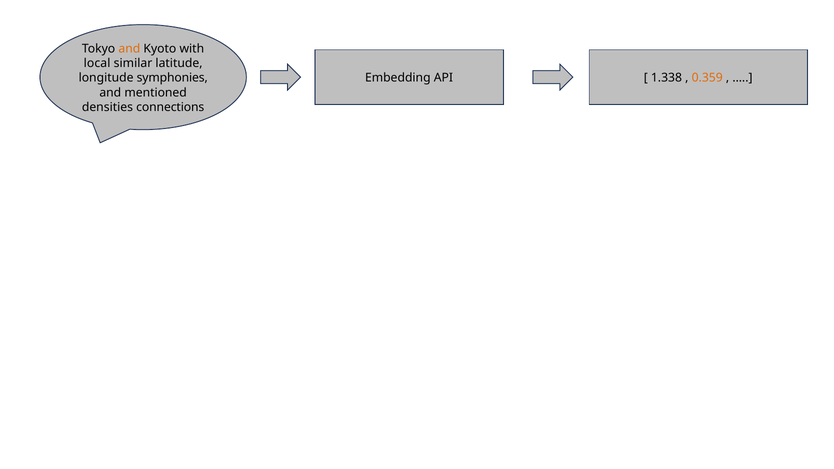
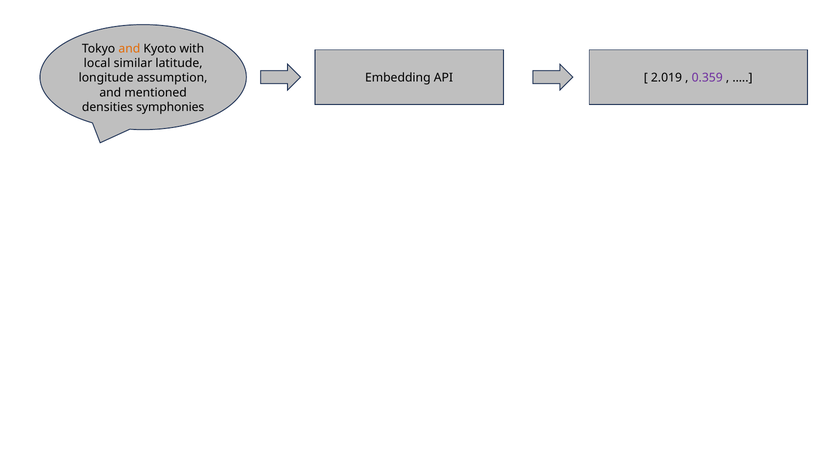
symphonies: symphonies -> assumption
1.338: 1.338 -> 2.019
0.359 colour: orange -> purple
connections: connections -> symphonies
